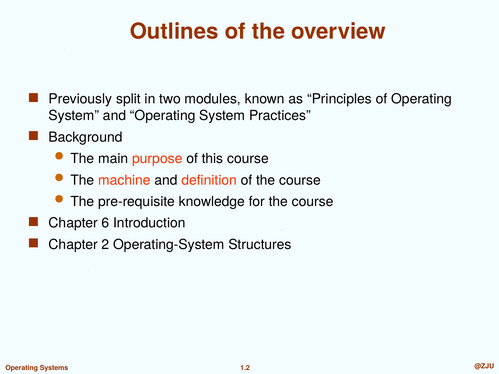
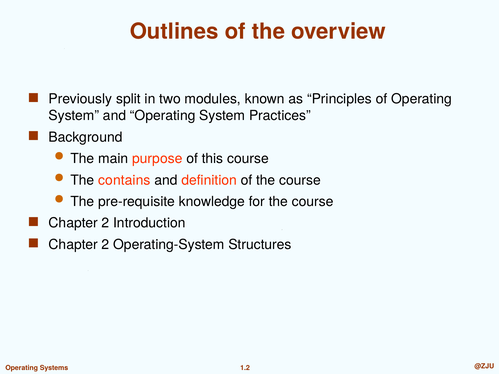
machine: machine -> contains
6 at (105, 223): 6 -> 2
